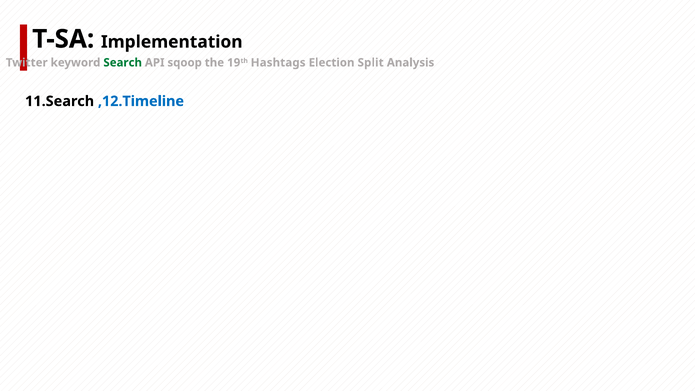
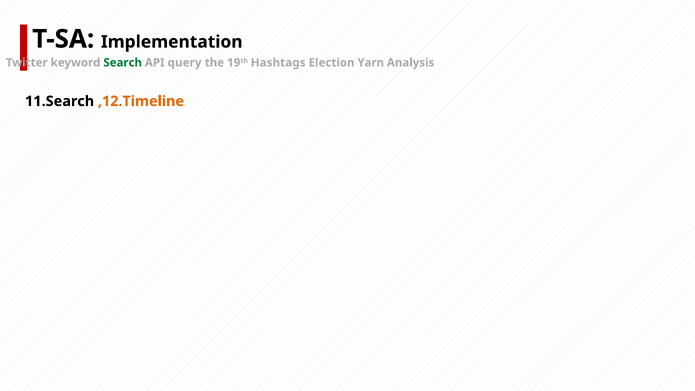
sqoop: sqoop -> query
Split: Split -> Yarn
,12.Timeline colour: blue -> orange
